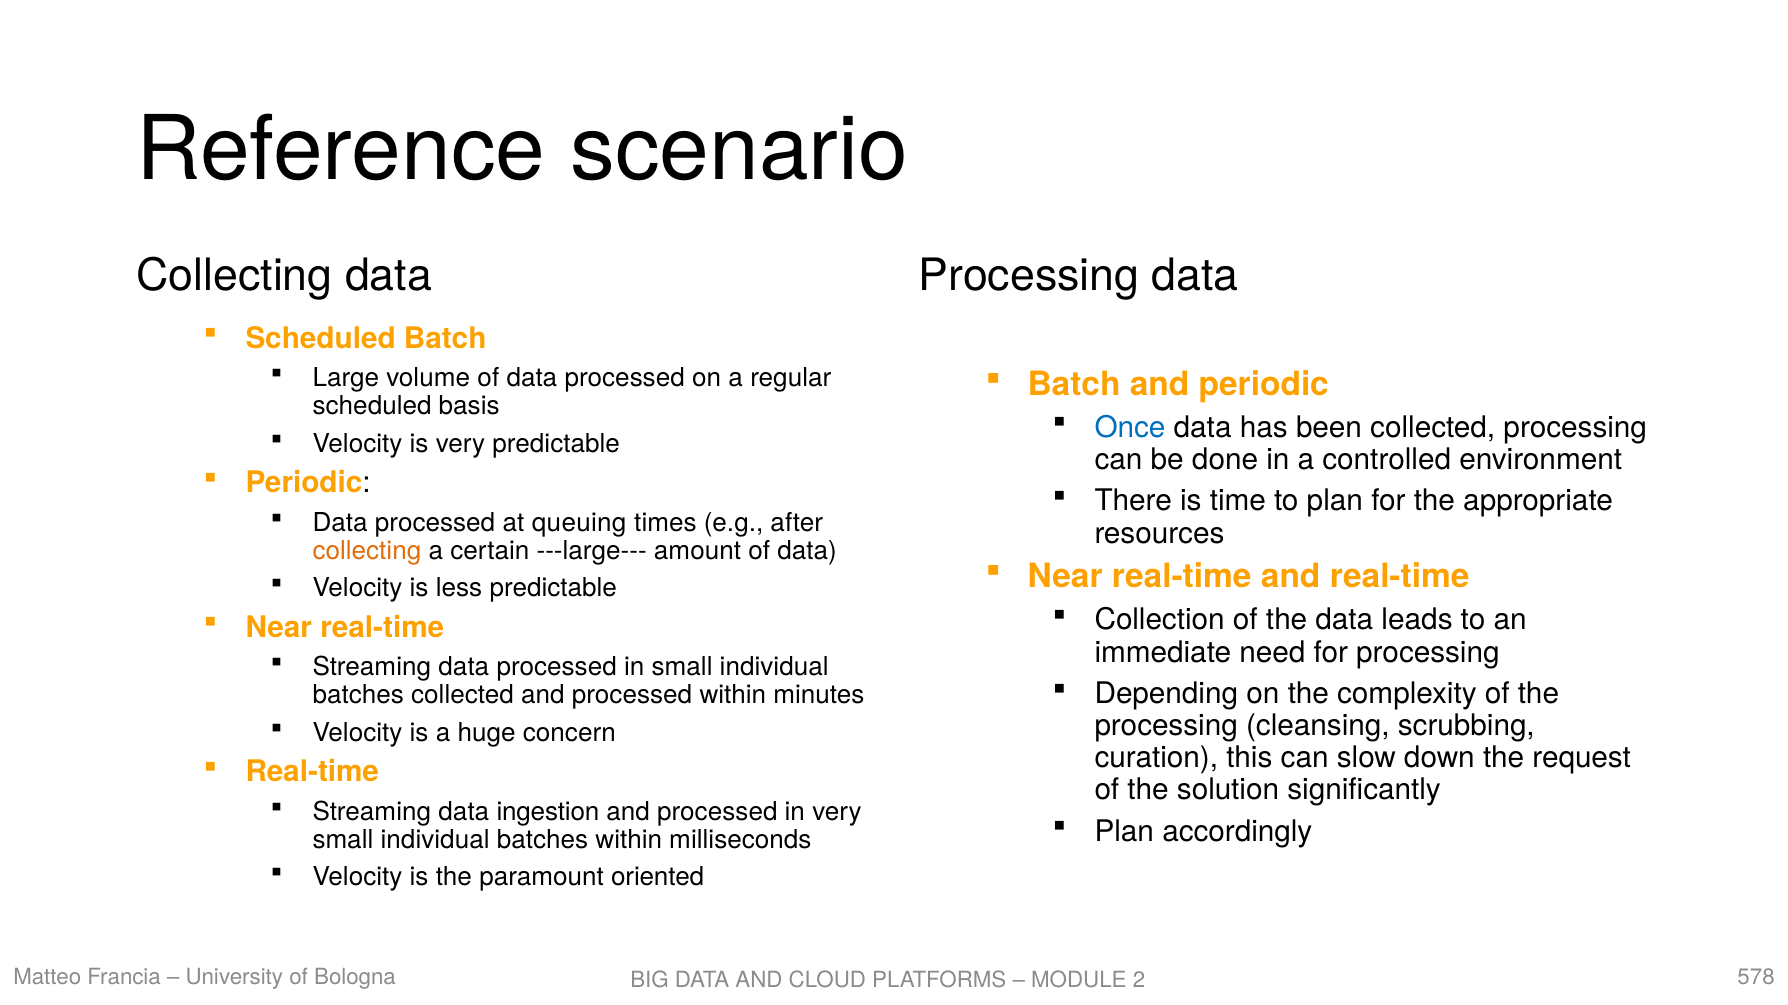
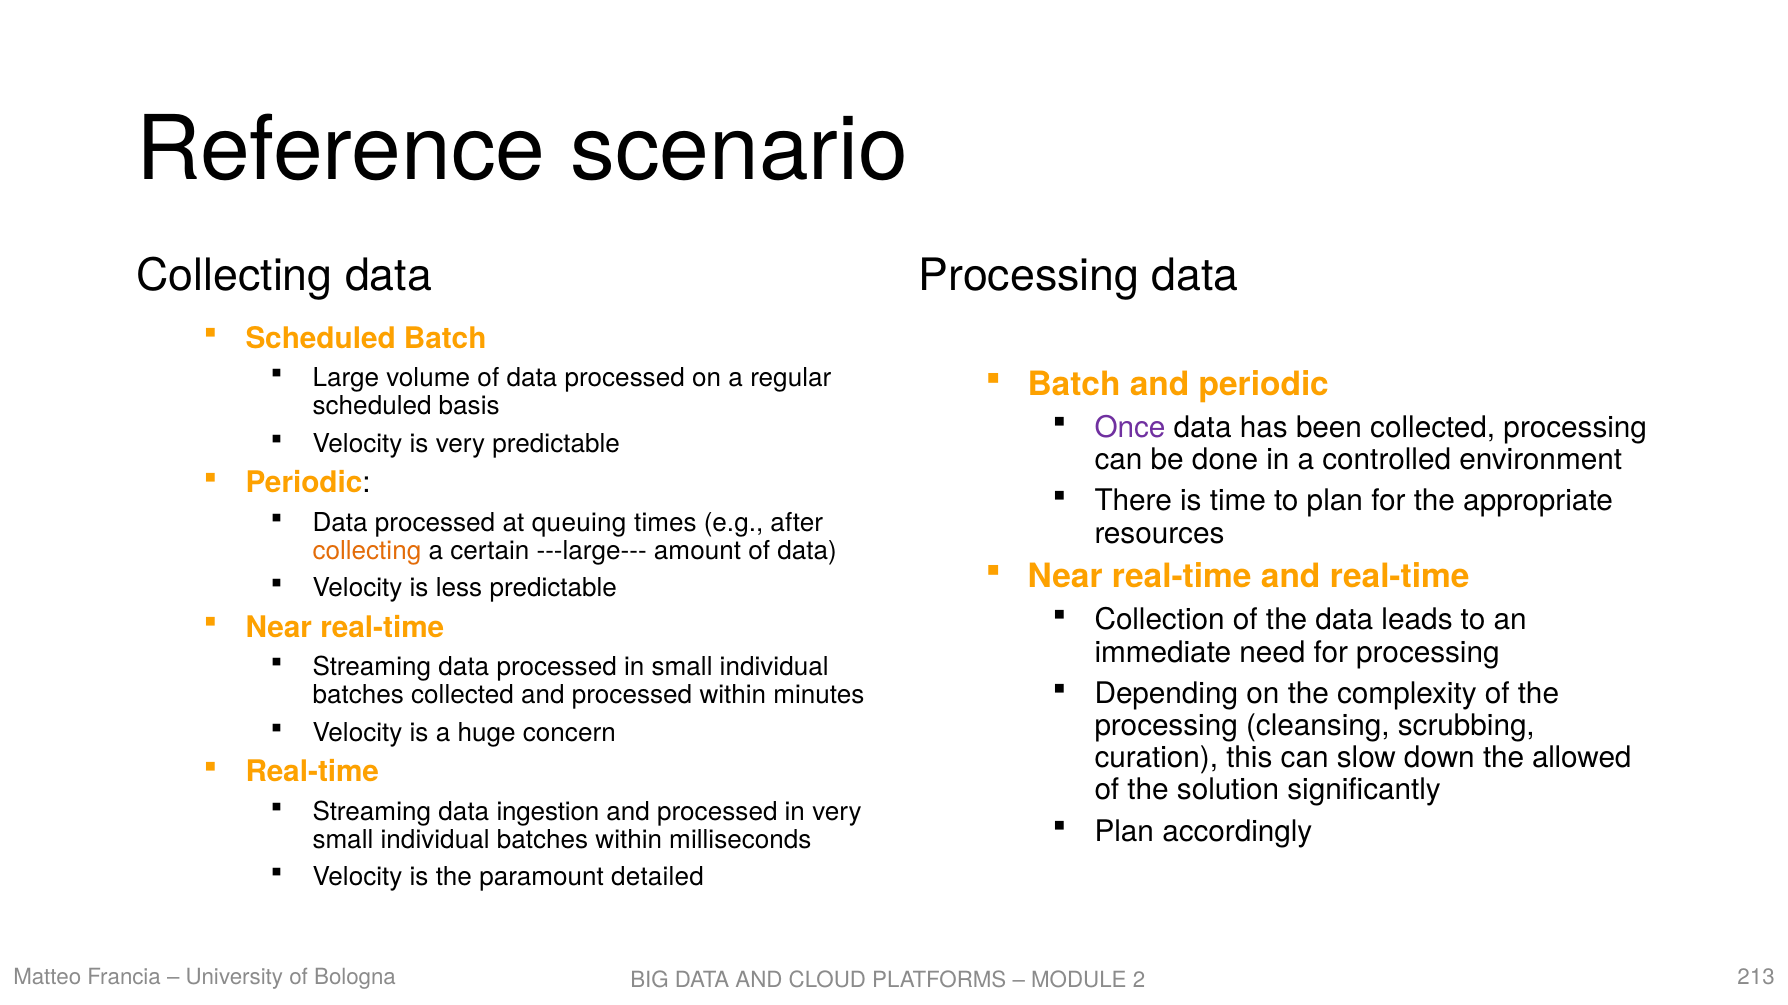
Once colour: blue -> purple
request: request -> allowed
oriented: oriented -> detailed
578: 578 -> 213
